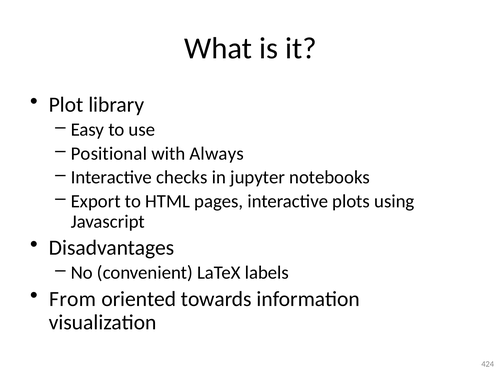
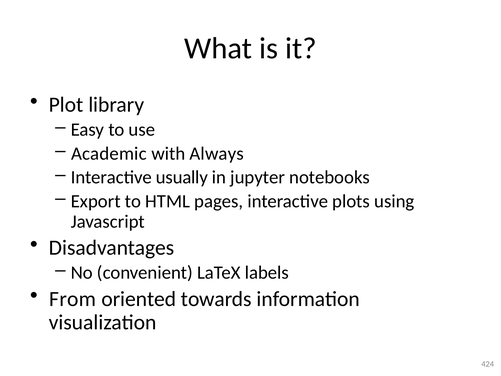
Positional: Positional -> Academic
checks: checks -> usually
